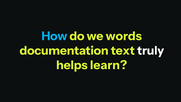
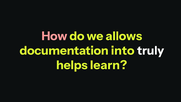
How colour: light blue -> pink
words: words -> allows
text: text -> into
